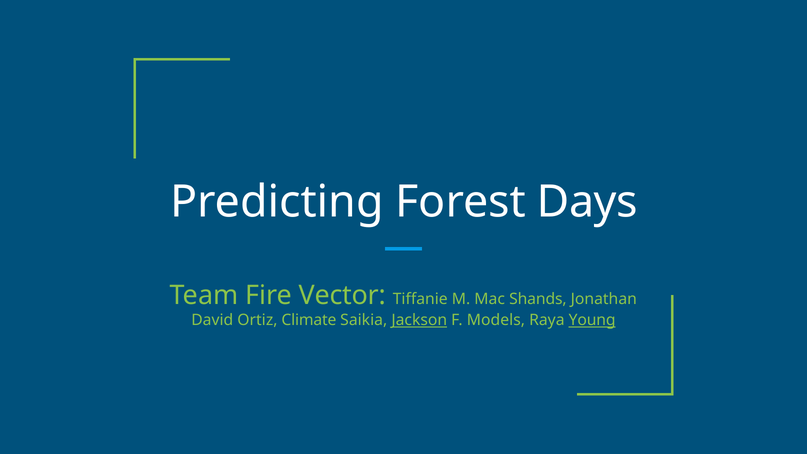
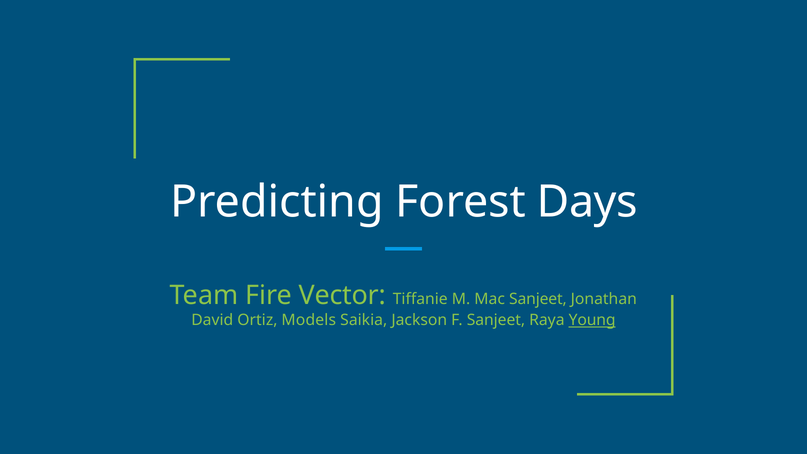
Mac Shands: Shands -> Sanjeet
Climate: Climate -> Models
Jackson underline: present -> none
F Models: Models -> Sanjeet
